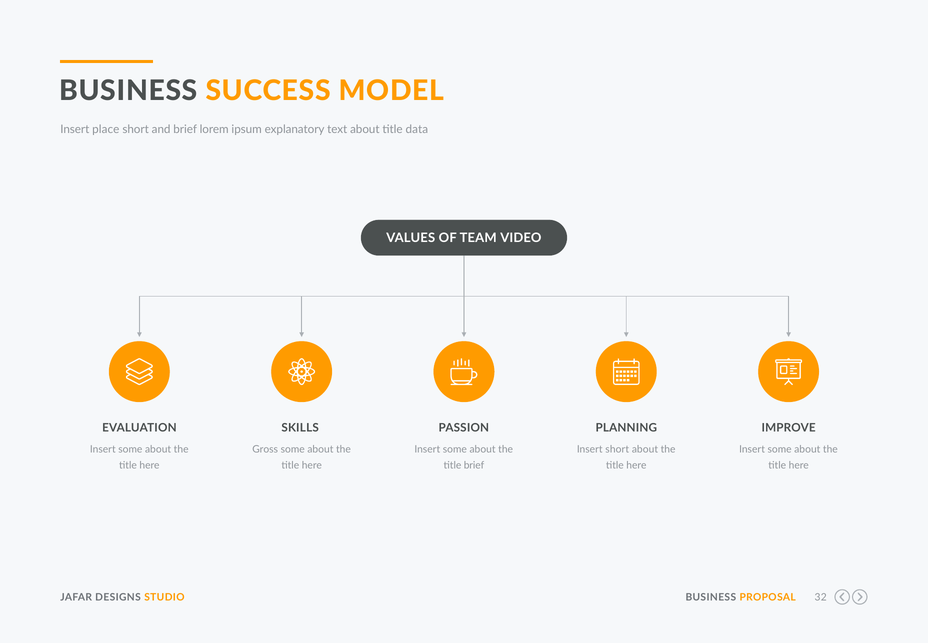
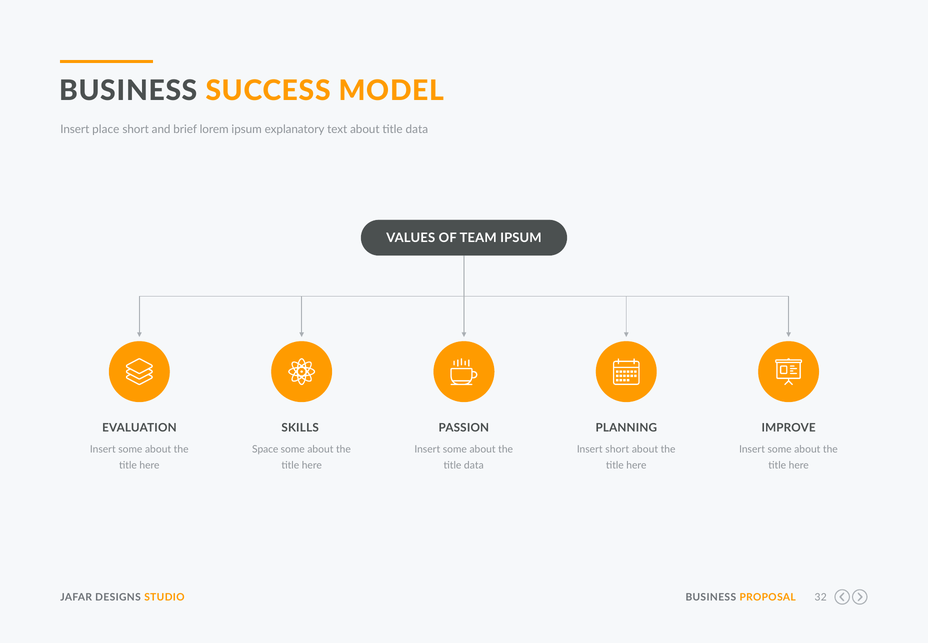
TEAM VIDEO: VIDEO -> IPSUM
Gross: Gross -> Space
brief at (474, 465): brief -> data
